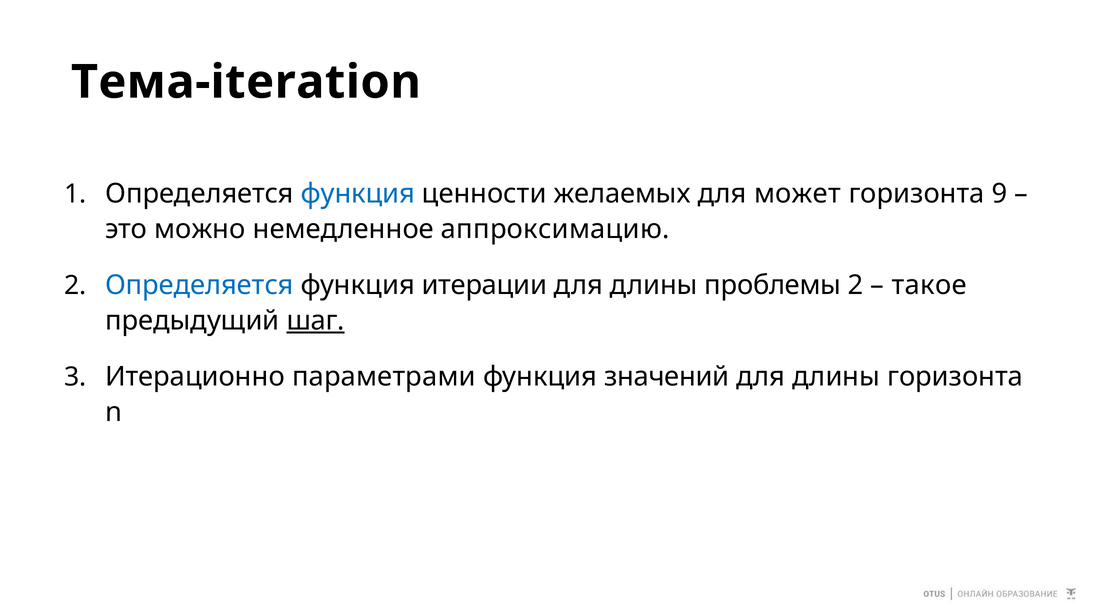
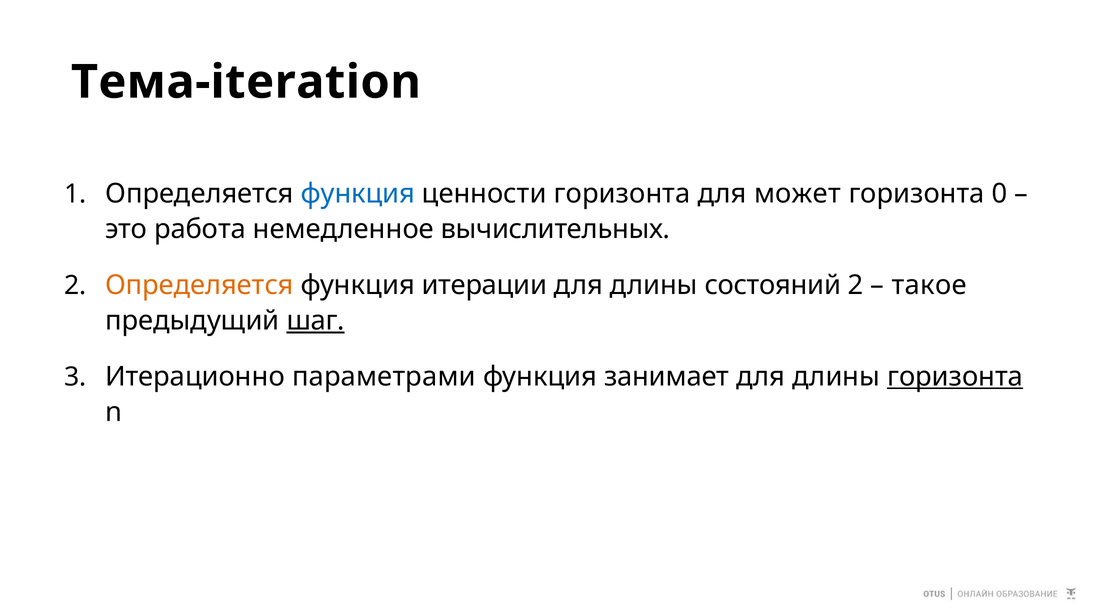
ценности желаемых: желаемых -> горизонта
9: 9 -> 0
можно: можно -> работа
аппроксимацию: аппроксимацию -> вычислительных
Определяется at (199, 285) colour: blue -> orange
проблемы: проблемы -> состояний
значений: значений -> занимает
горизонта at (955, 376) underline: none -> present
